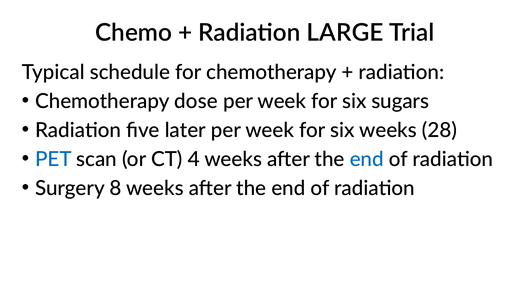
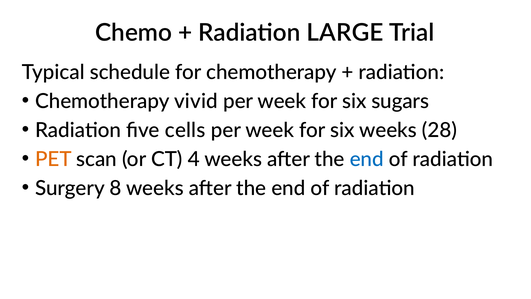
dose: dose -> vivid
later: later -> cells
PET colour: blue -> orange
